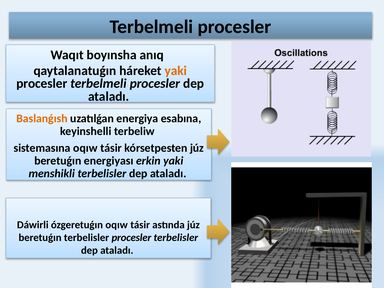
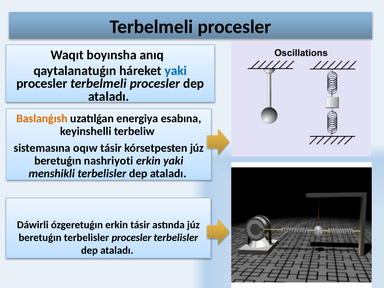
yaki at (176, 71) colour: orange -> blue
energiyası: energiyası -> nashriyoti
ózgeretuǵın oqıw: oqıw -> erkin
